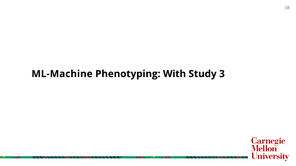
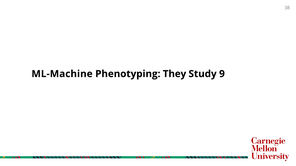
With: With -> They
3: 3 -> 9
